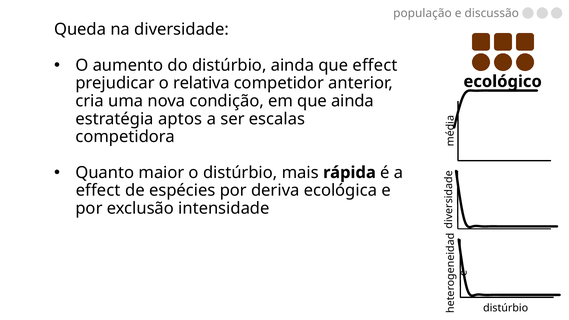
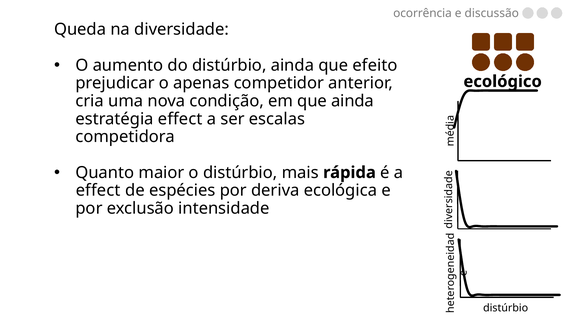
população: população -> ocorrência
que effect: effect -> efeito
relativa: relativa -> apenas
estratégia aptos: aptos -> effect
